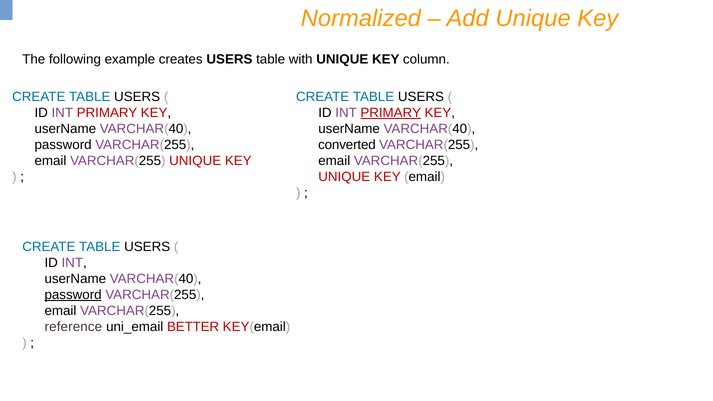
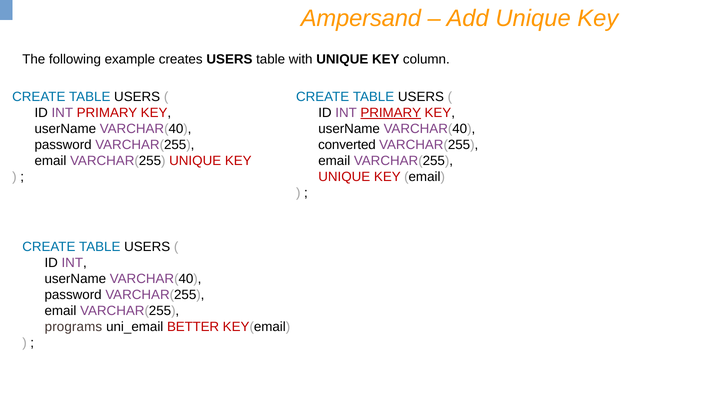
Normalized: Normalized -> Ampersand
password at (73, 295) underline: present -> none
reference: reference -> programs
